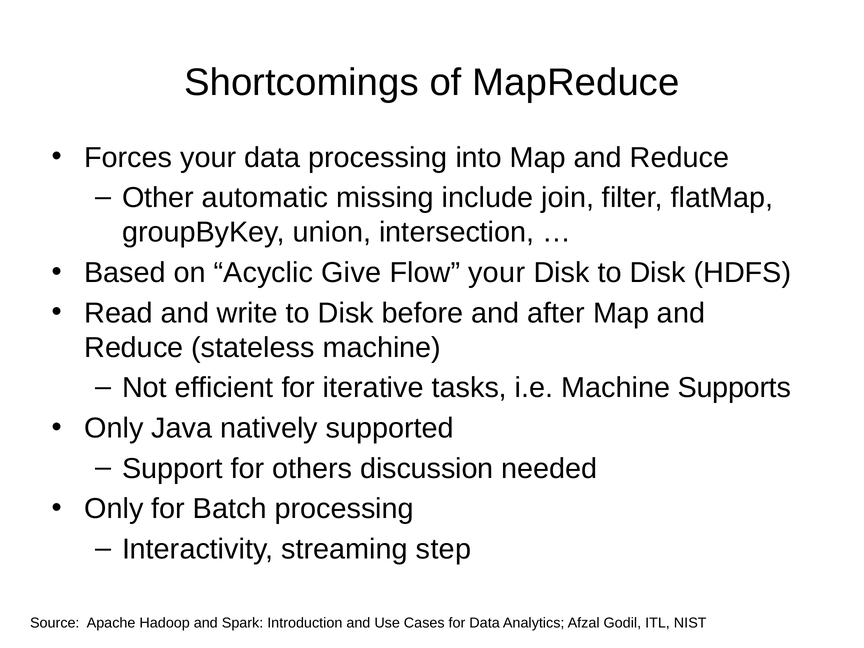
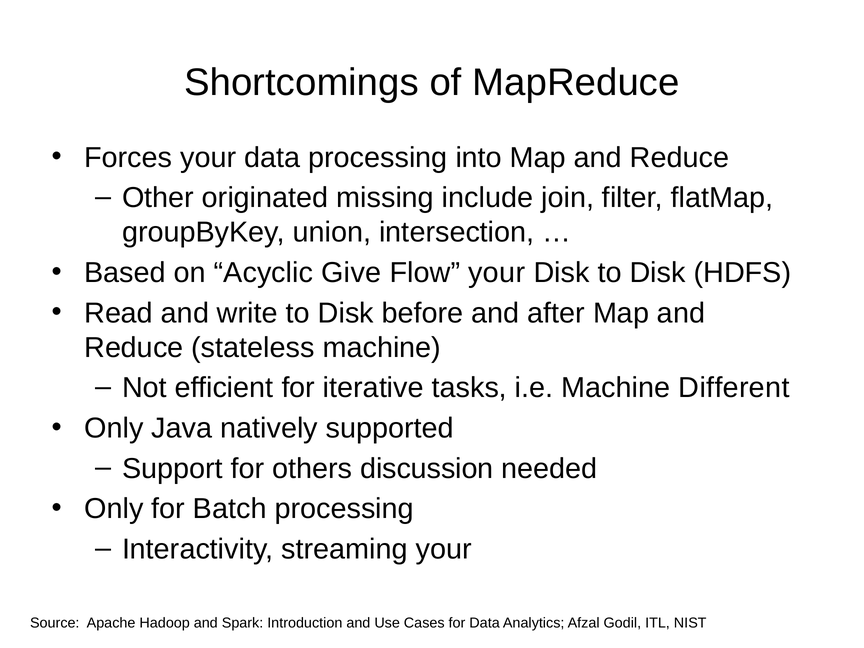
automatic: automatic -> originated
Supports: Supports -> Different
streaming step: step -> your
